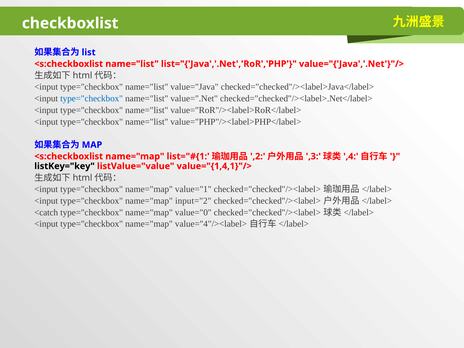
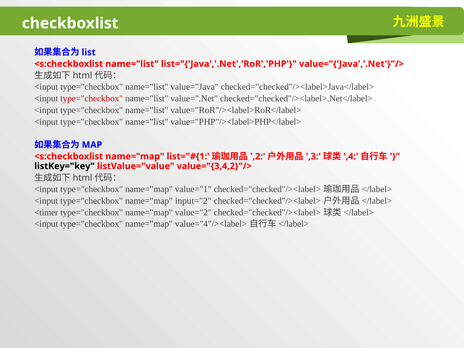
type="checkbox at (92, 99) colour: blue -> red
value="{1,4,1}"/>: value="{1,4,1}"/> -> value="{3,4,2}"/>
<catch: <catch -> <timer
value="0: value="0 -> value="2
